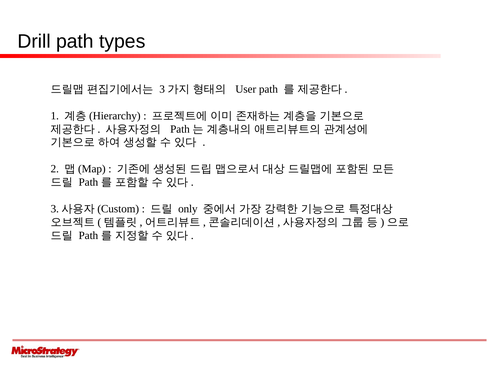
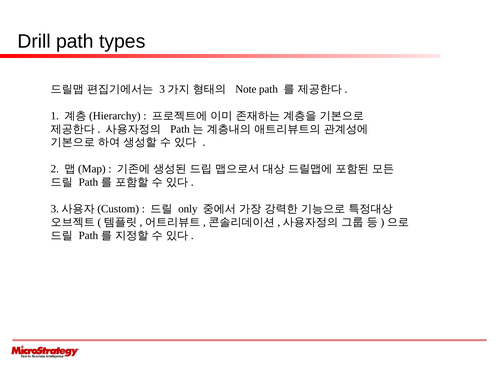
User: User -> Note
